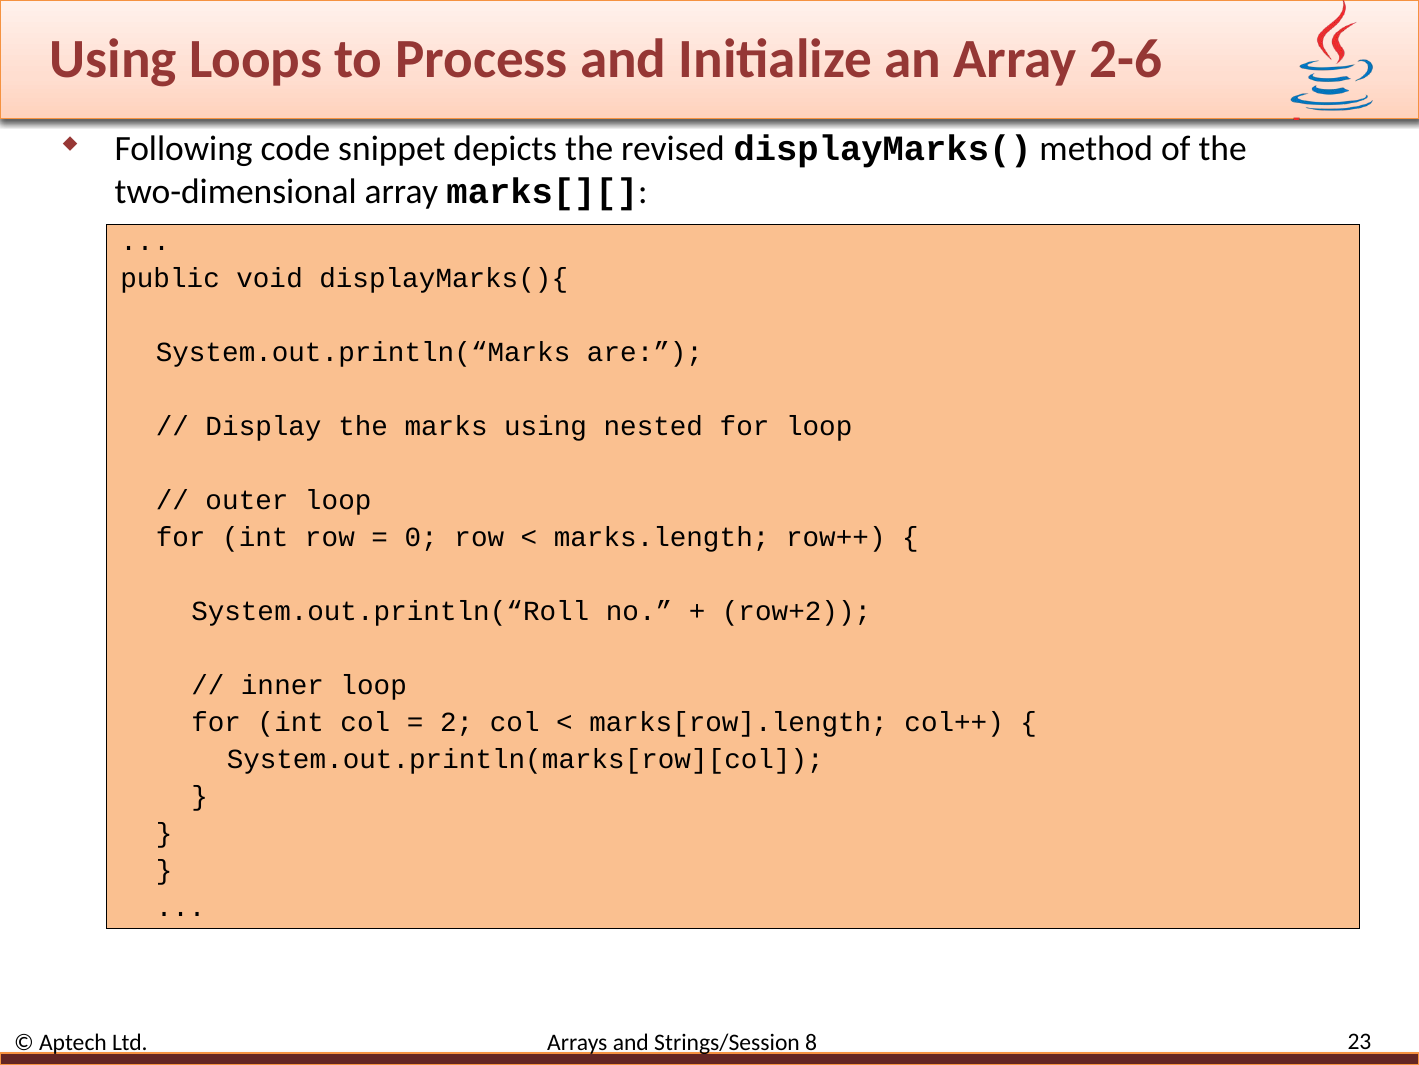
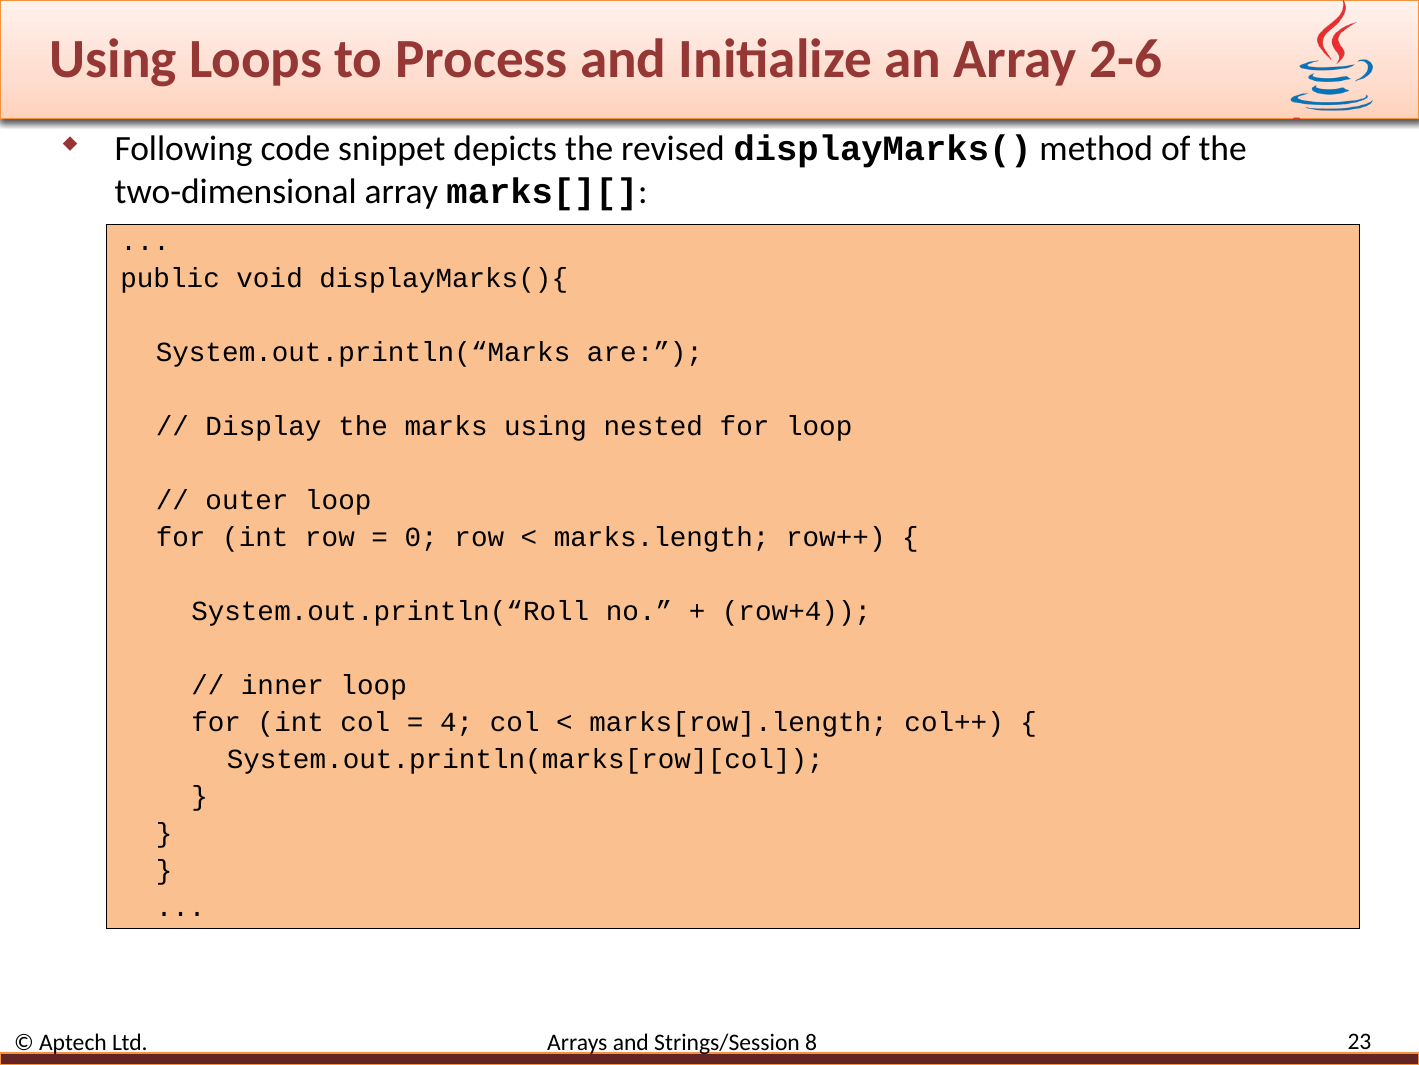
row+2: row+2 -> row+4
2: 2 -> 4
